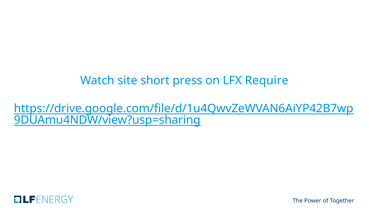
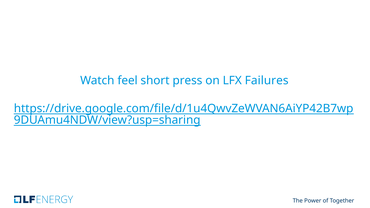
site: site -> feel
Require: Require -> Failures
